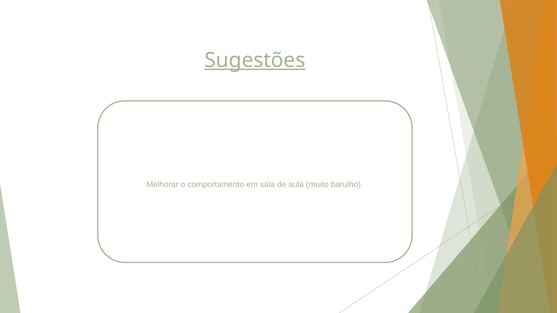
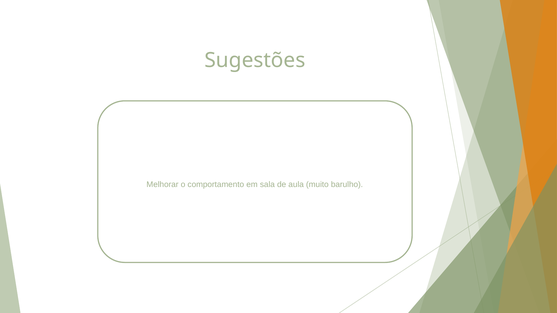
Sugestões underline: present -> none
